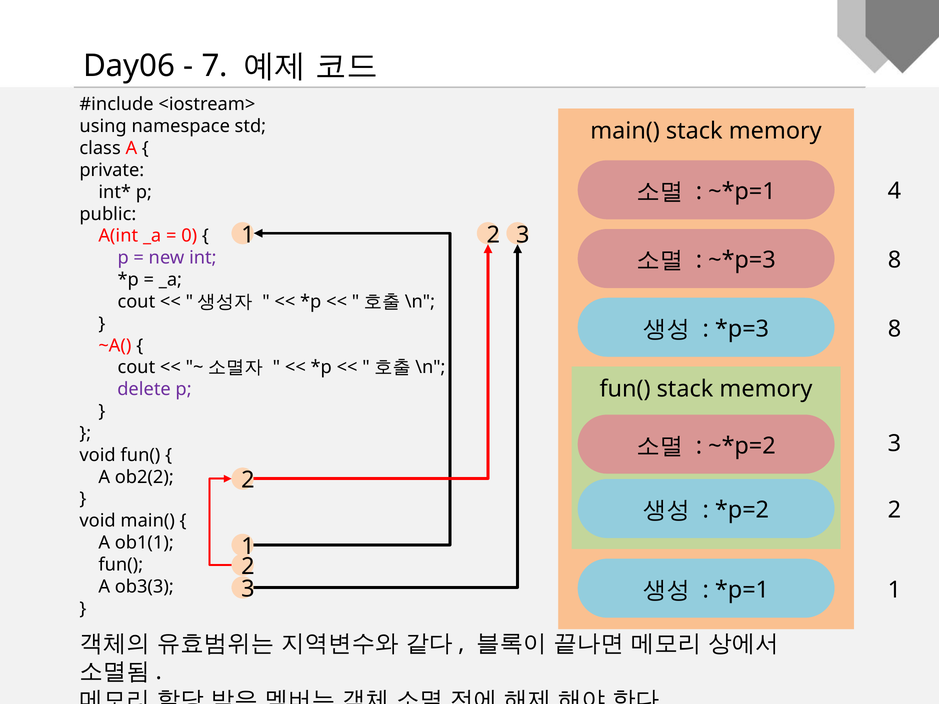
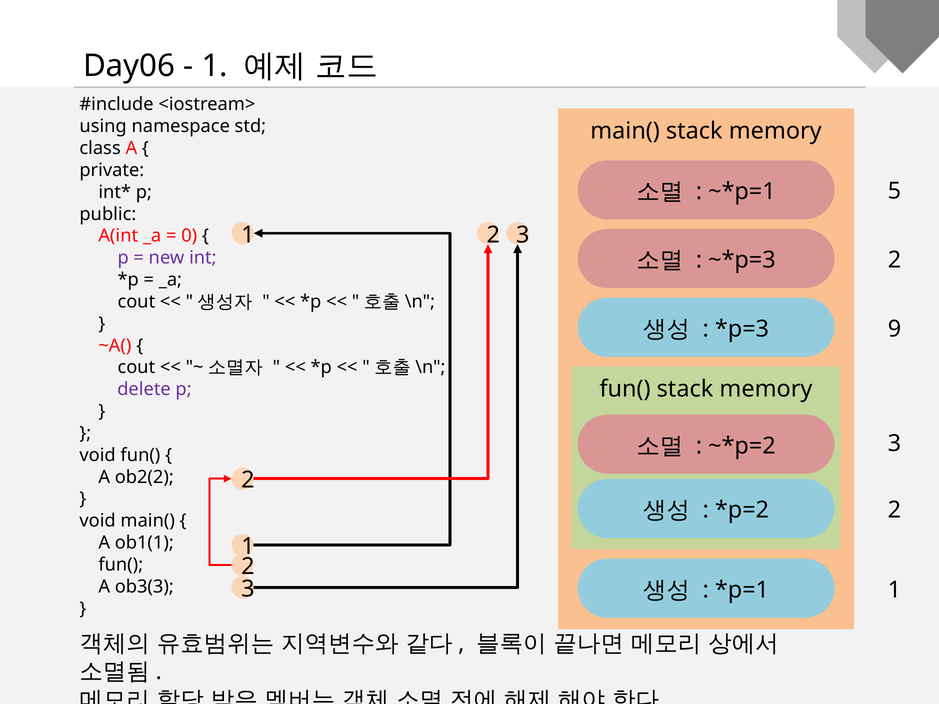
7 at (215, 66): 7 -> 1
4: 4 -> 5
8 at (895, 260): 8 -> 2
8 at (895, 329): 8 -> 9
